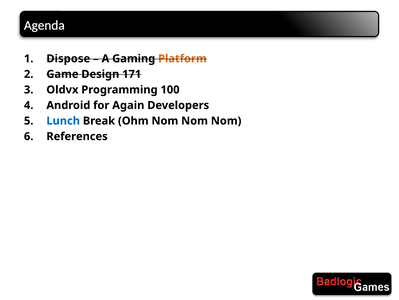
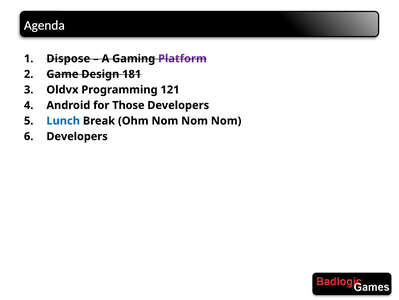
Platform colour: orange -> purple
171: 171 -> 181
100: 100 -> 121
Again: Again -> Those
References at (77, 136): References -> Developers
